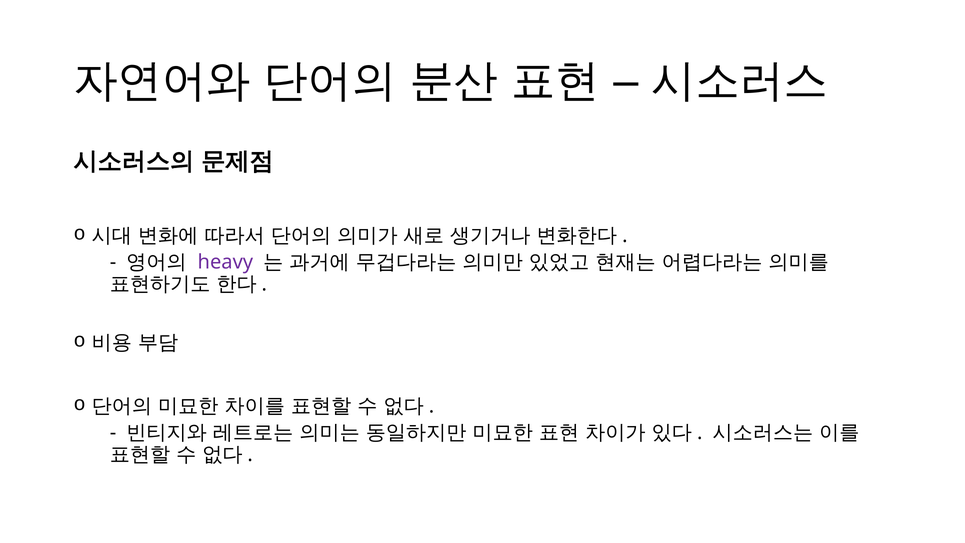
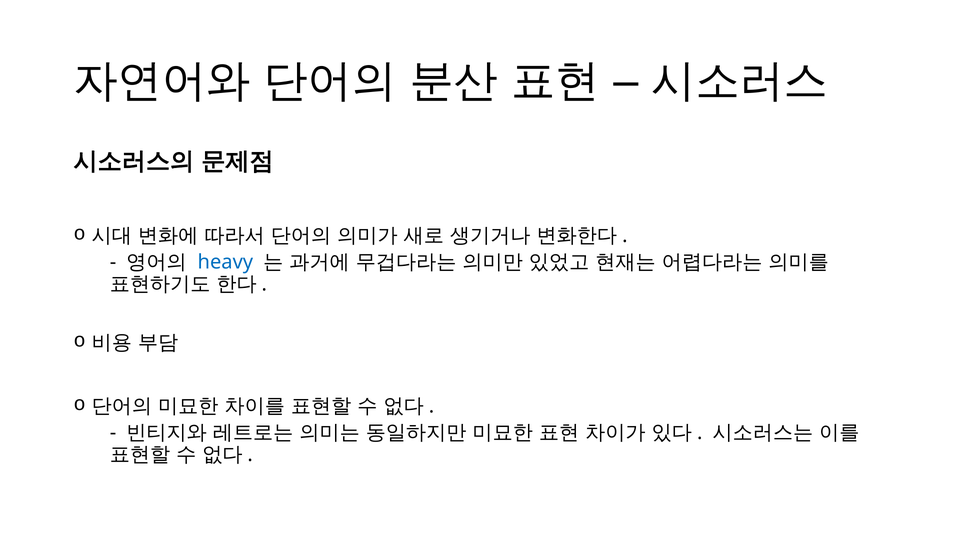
heavy colour: purple -> blue
